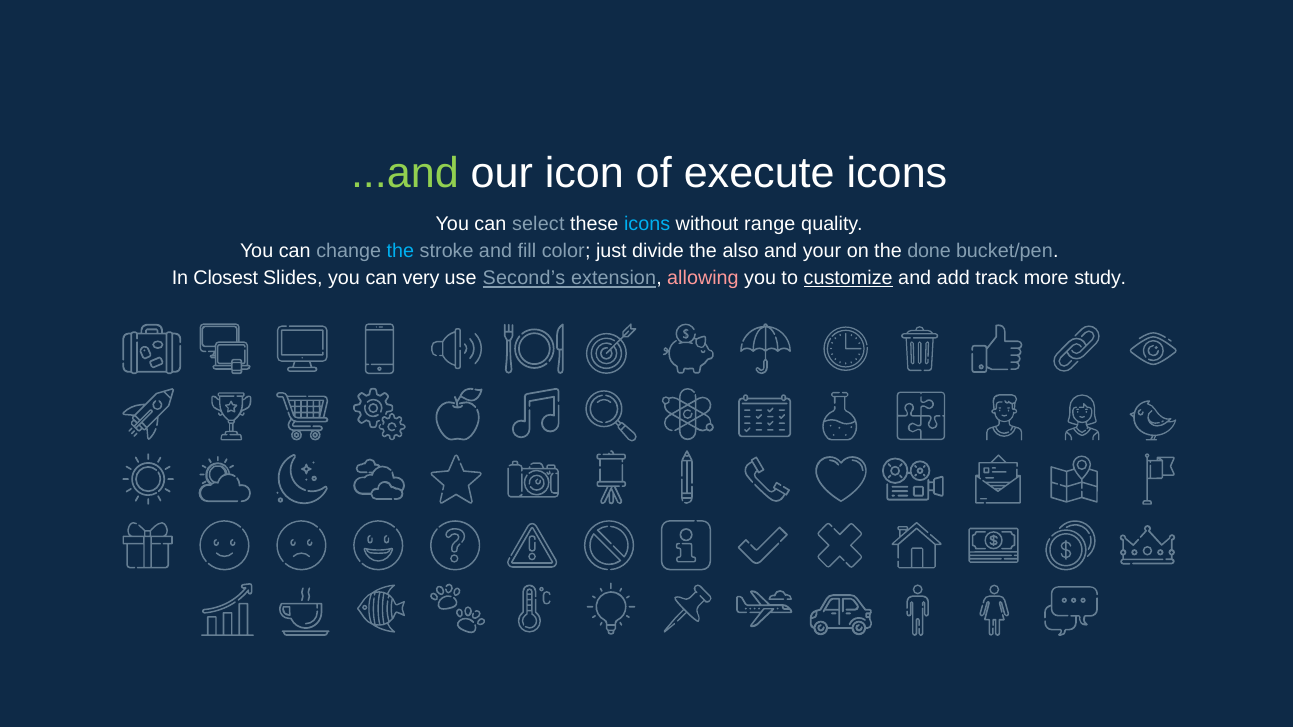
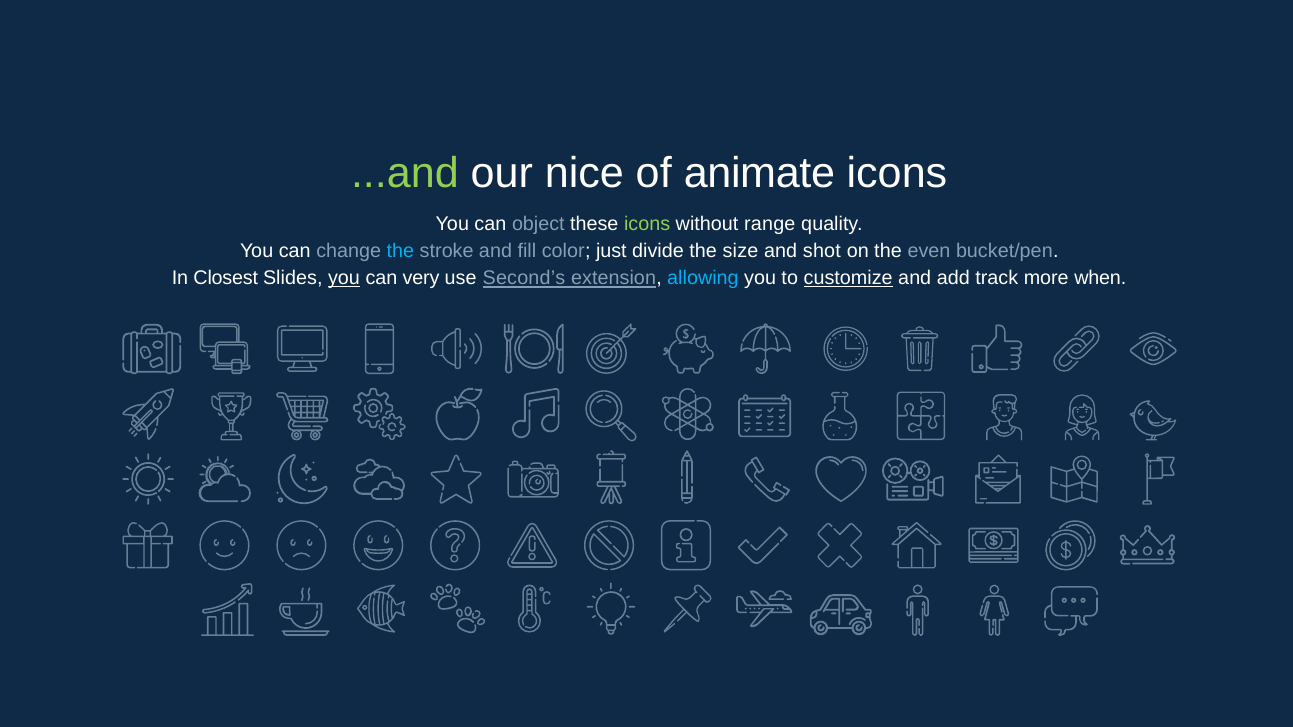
icon: icon -> nice
execute: execute -> animate
select: select -> object
icons at (647, 224) colour: light blue -> light green
also: also -> size
your: your -> shot
done: done -> even
you at (344, 279) underline: none -> present
allowing colour: pink -> light blue
study: study -> when
